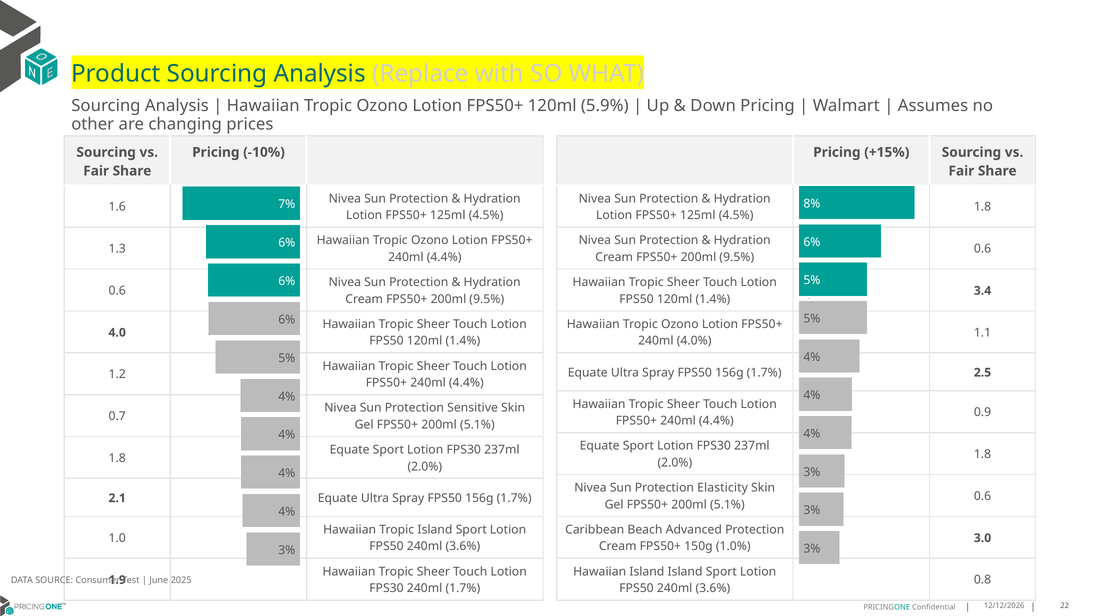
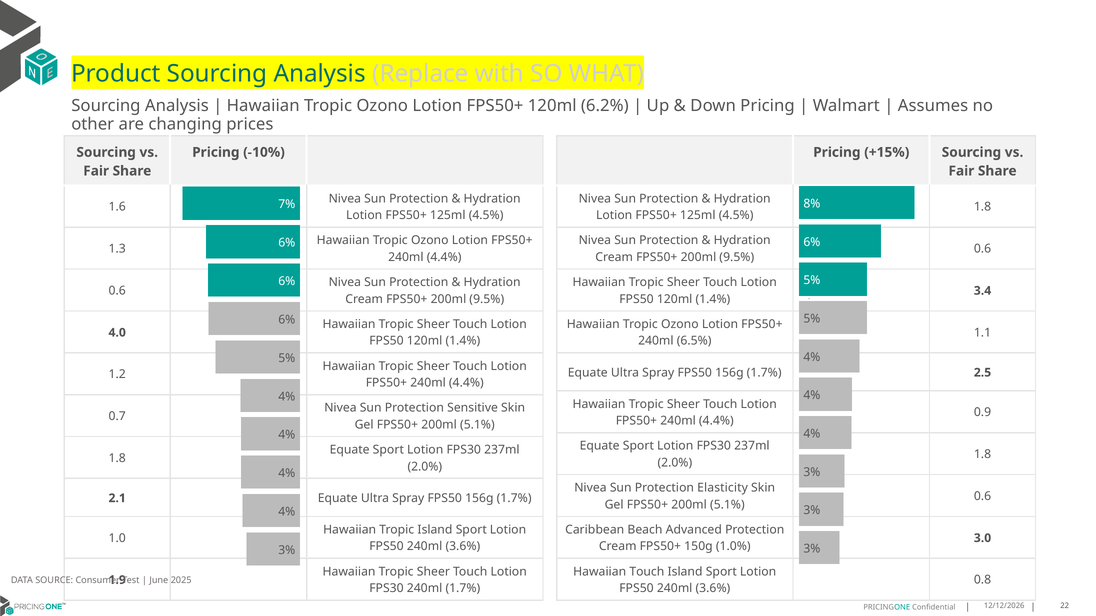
5.9%: 5.9% -> 6.2%
4.0%: 4.0% -> 6.5%
Hawaiian Island: Island -> Touch
